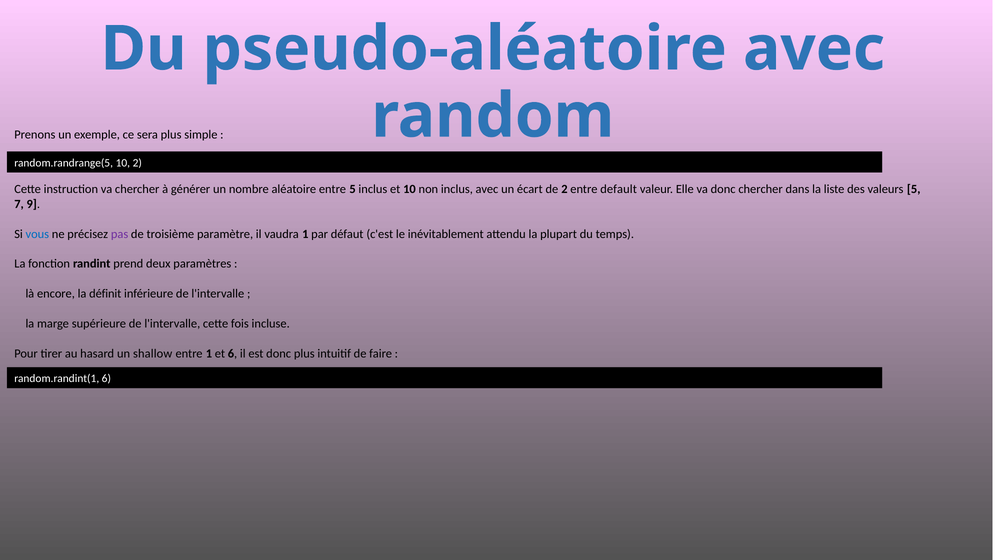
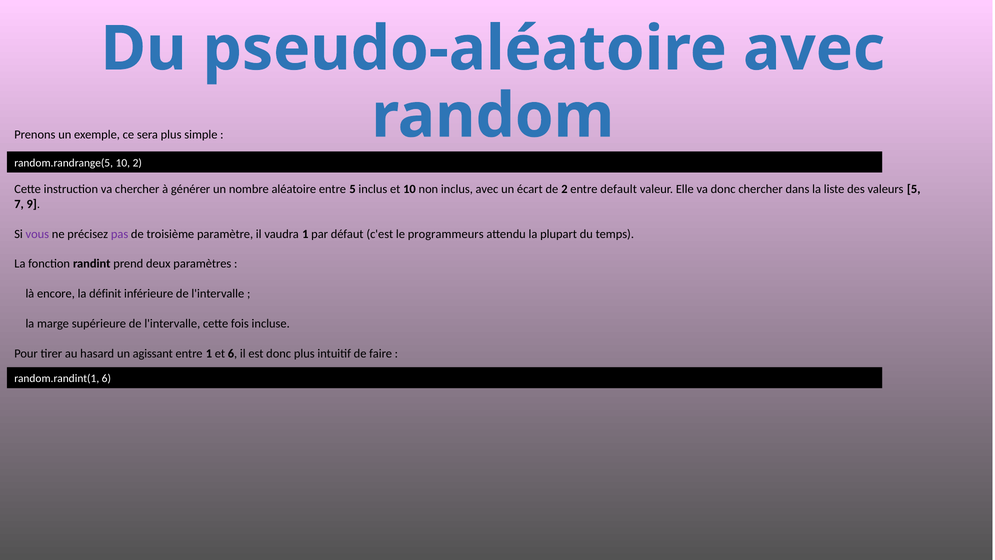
vous colour: blue -> purple
inévitablement: inévitablement -> programmeurs
shallow: shallow -> agissant
